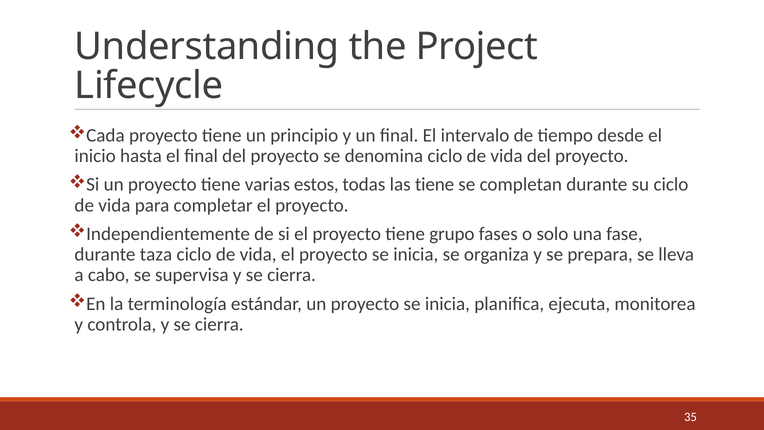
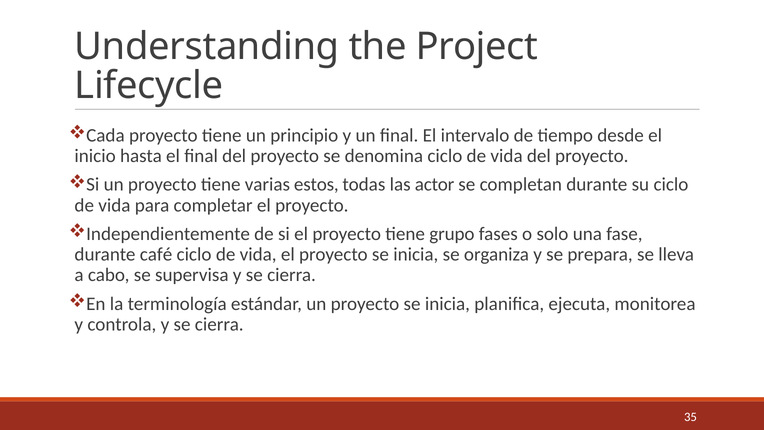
las tiene: tiene -> actor
taza: taza -> café
